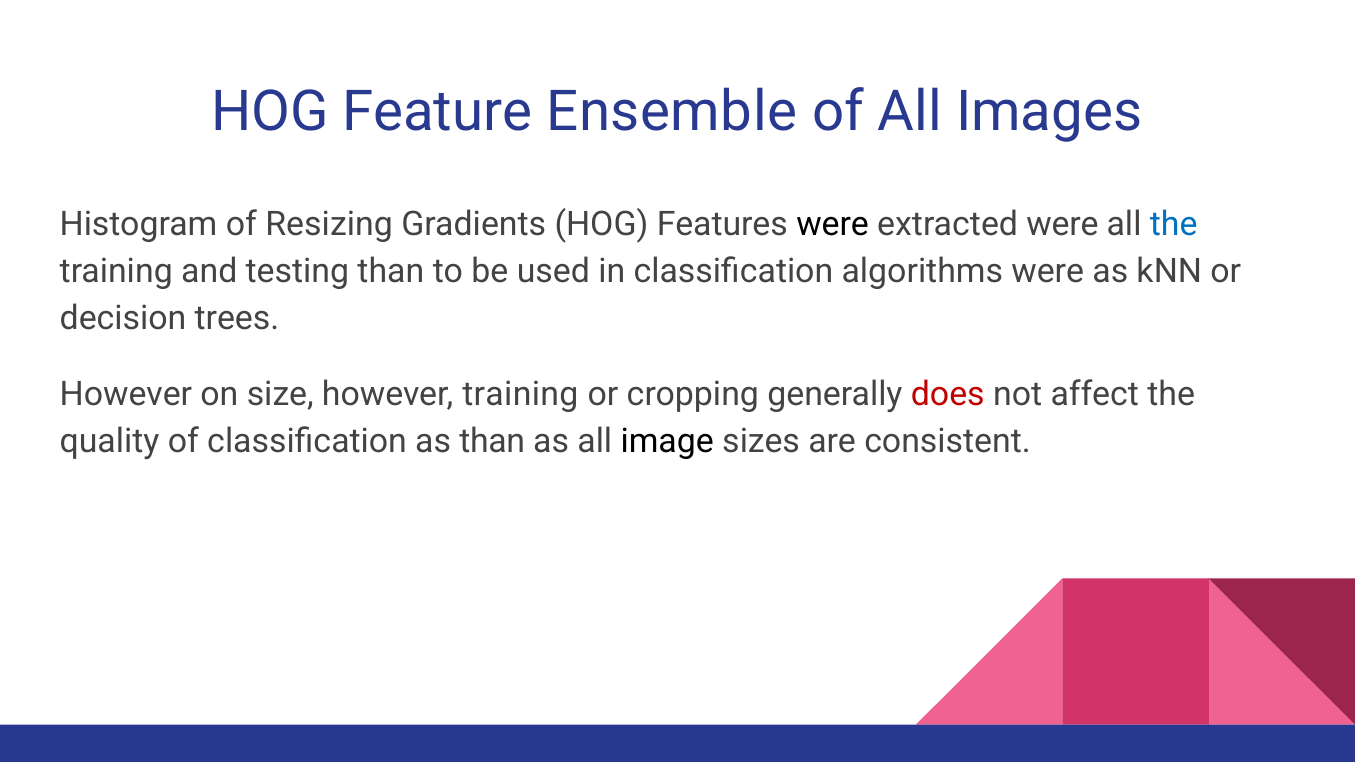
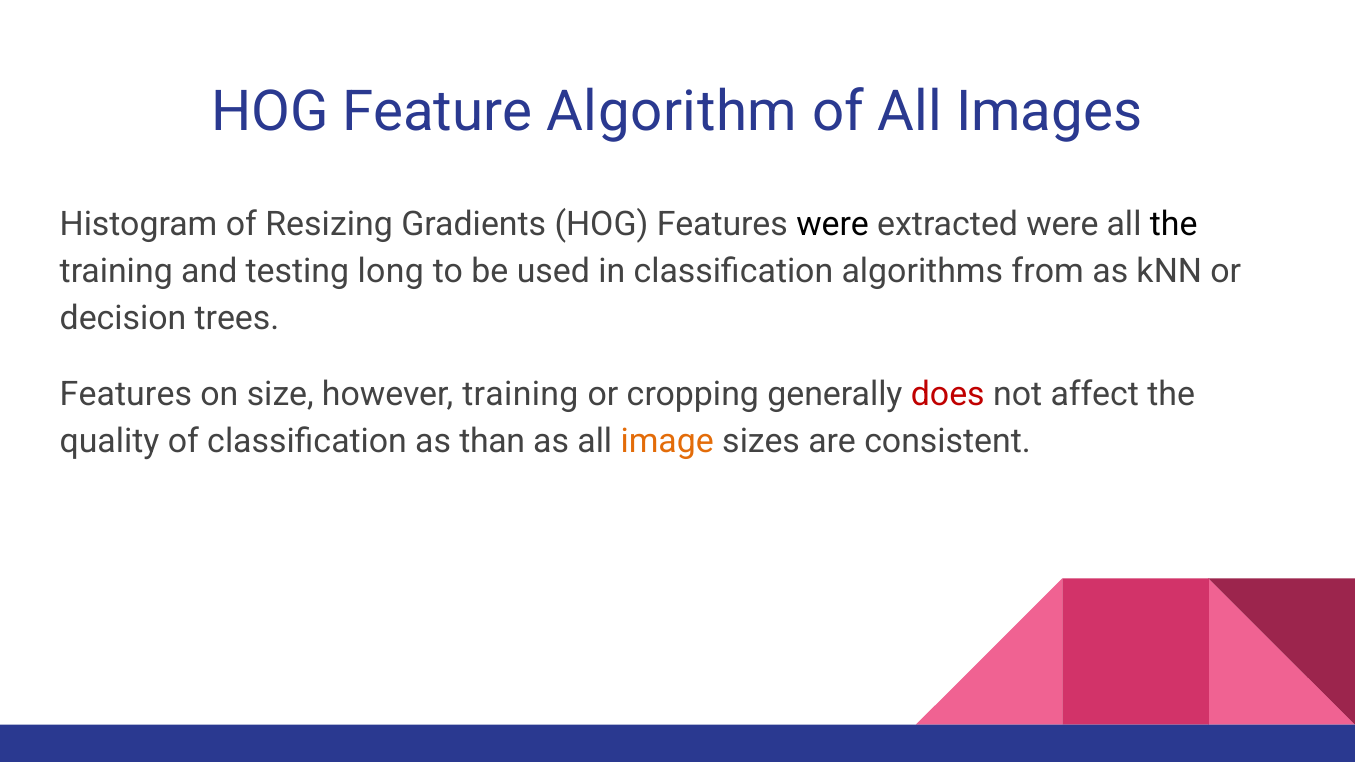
Ensemble: Ensemble -> Algorithm
the at (1174, 225) colour: blue -> black
testing than: than -> long
algorithms were: were -> from
However at (126, 395): However -> Features
image colour: black -> orange
